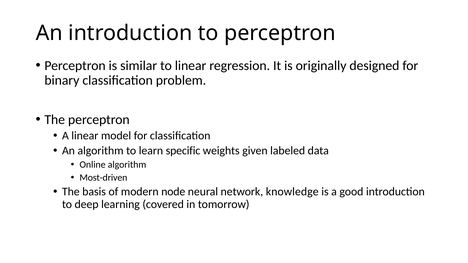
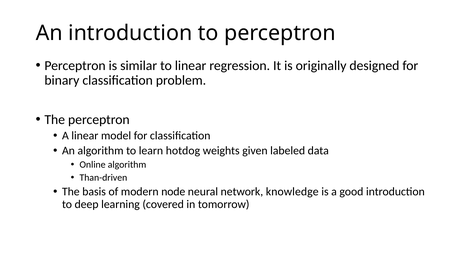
specific: specific -> hotdog
Most-driven: Most-driven -> Than-driven
